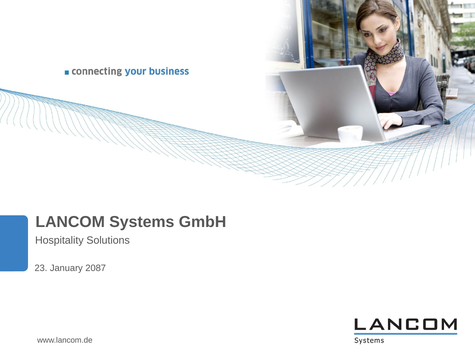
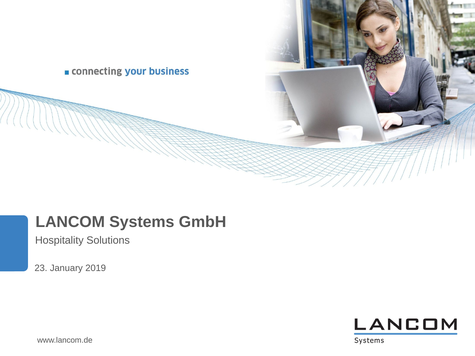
2087: 2087 -> 2019
